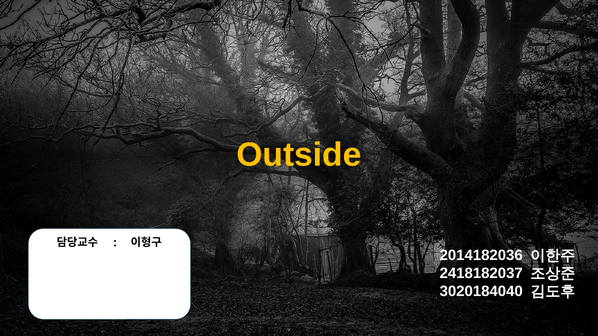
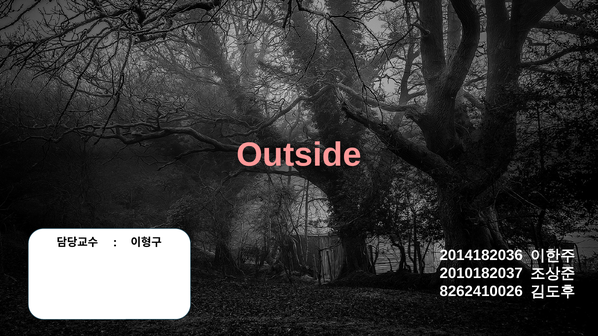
Outside colour: yellow -> pink
2418182037: 2418182037 -> 2010182037
3020184040: 3020184040 -> 8262410026
